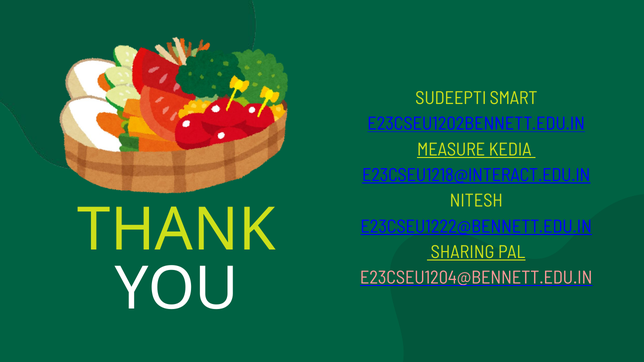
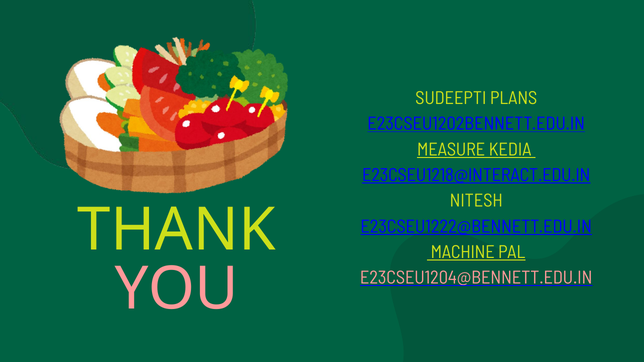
SMART: SMART -> PLANS
SHARING: SHARING -> MACHINE
YOU colour: white -> pink
